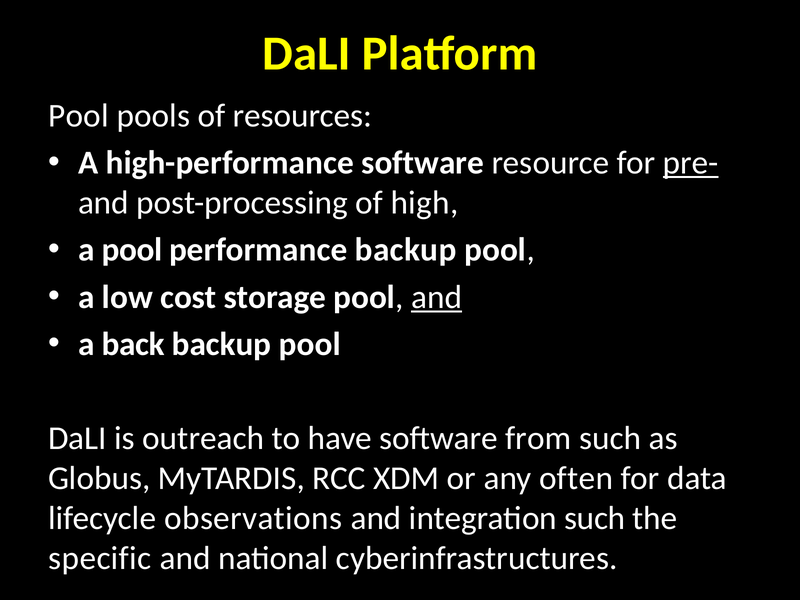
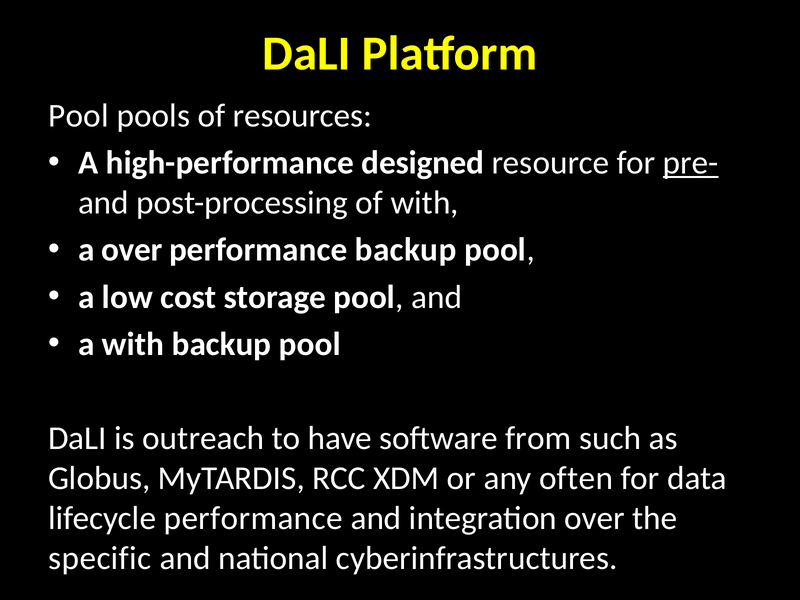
high-performance software: software -> designed
of high: high -> with
a pool: pool -> over
and at (437, 297) underline: present -> none
a back: back -> with
lifecycle observations: observations -> performance
integration such: such -> over
